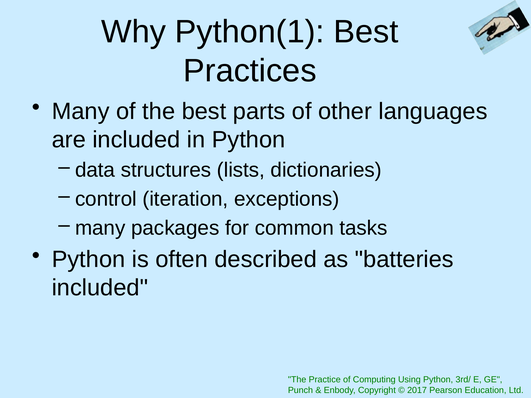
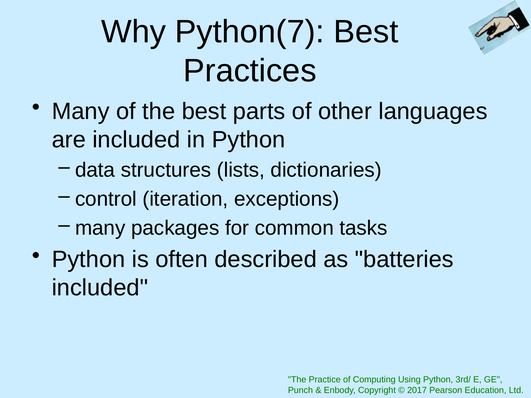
Python(1: Python(1 -> Python(7
